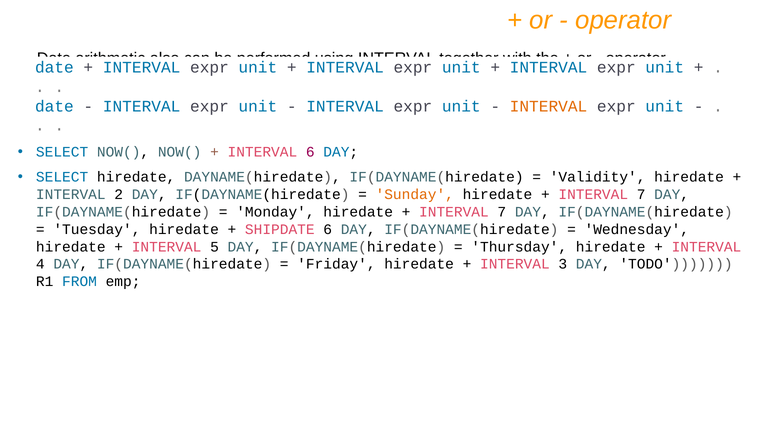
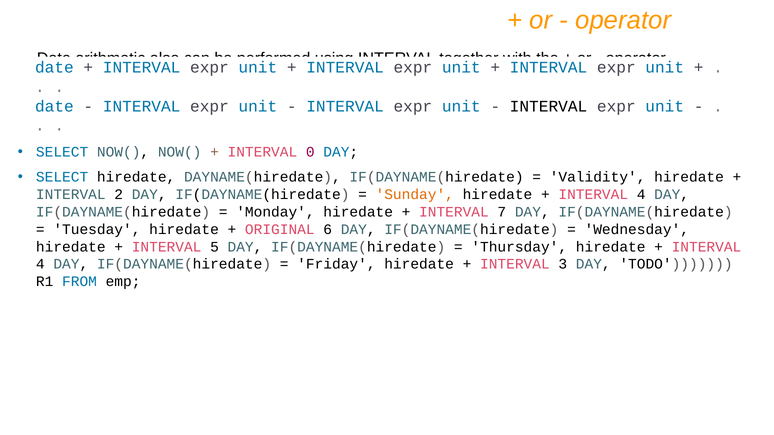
INTERVAL at (548, 106) colour: orange -> black
INTERVAL 6: 6 -> 0
7 at (641, 195): 7 -> 4
SHIPDATE: SHIPDATE -> ORIGINAL
